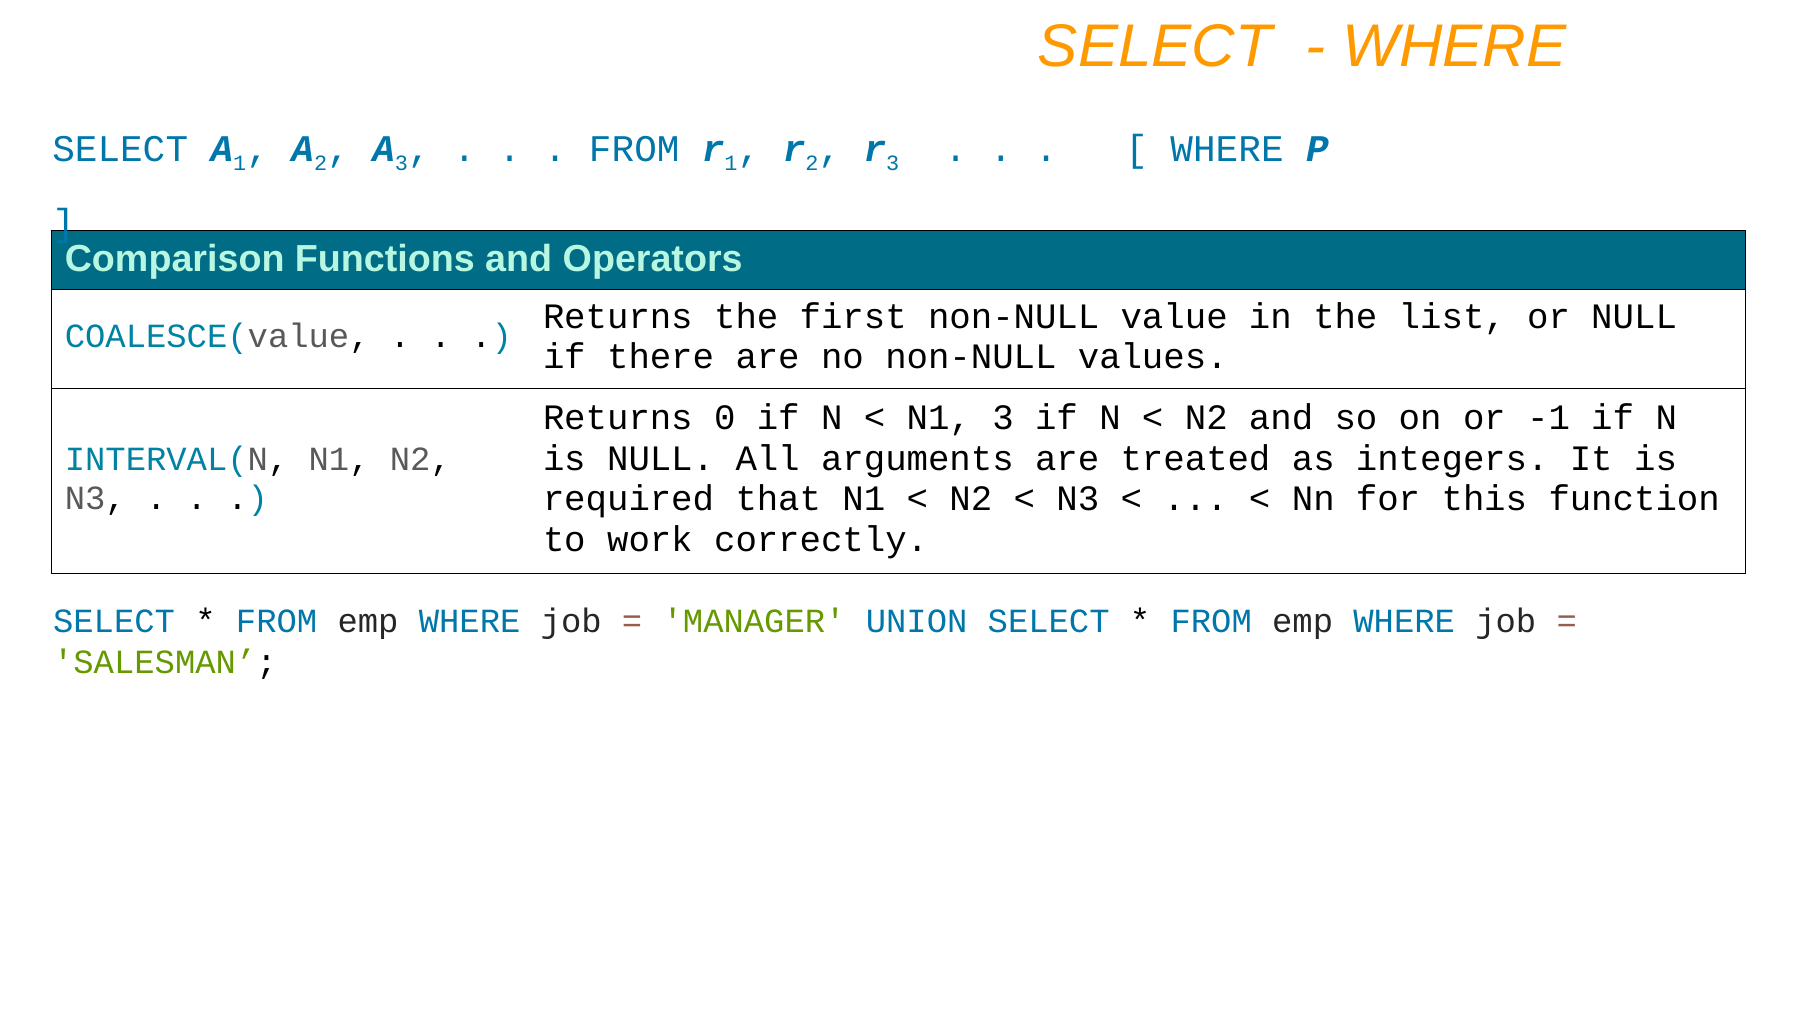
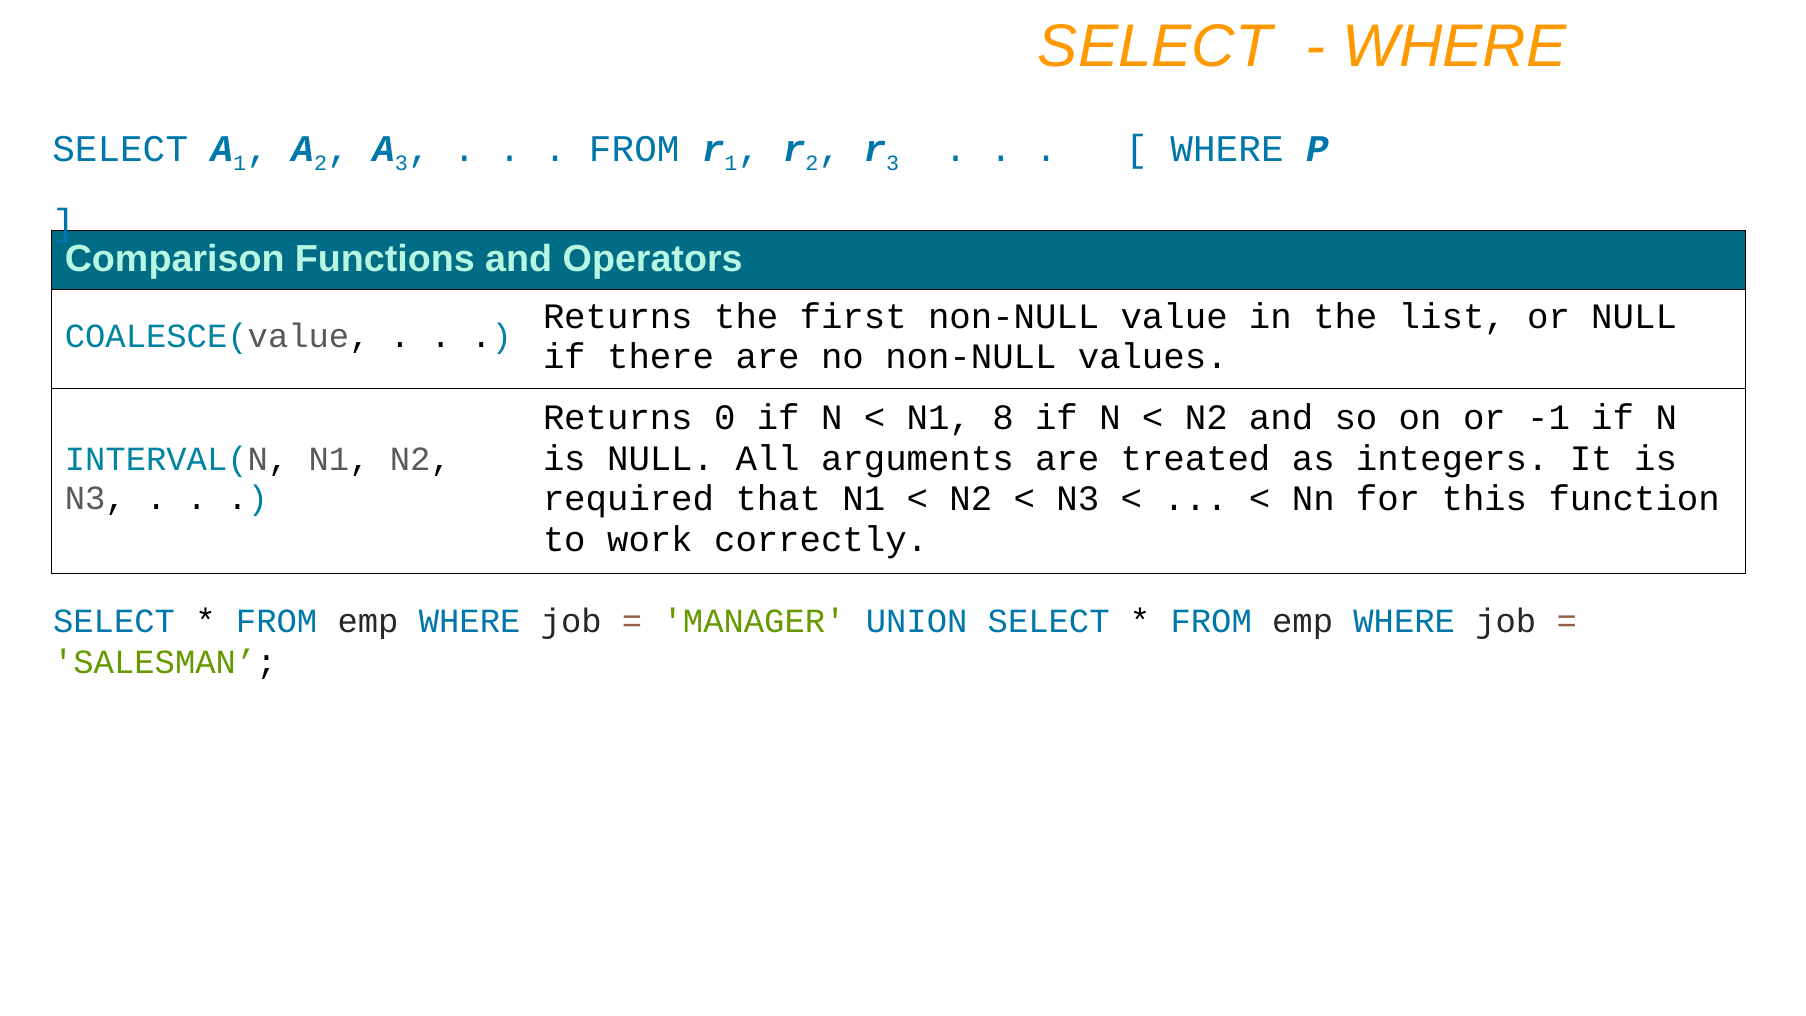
N1 3: 3 -> 8
